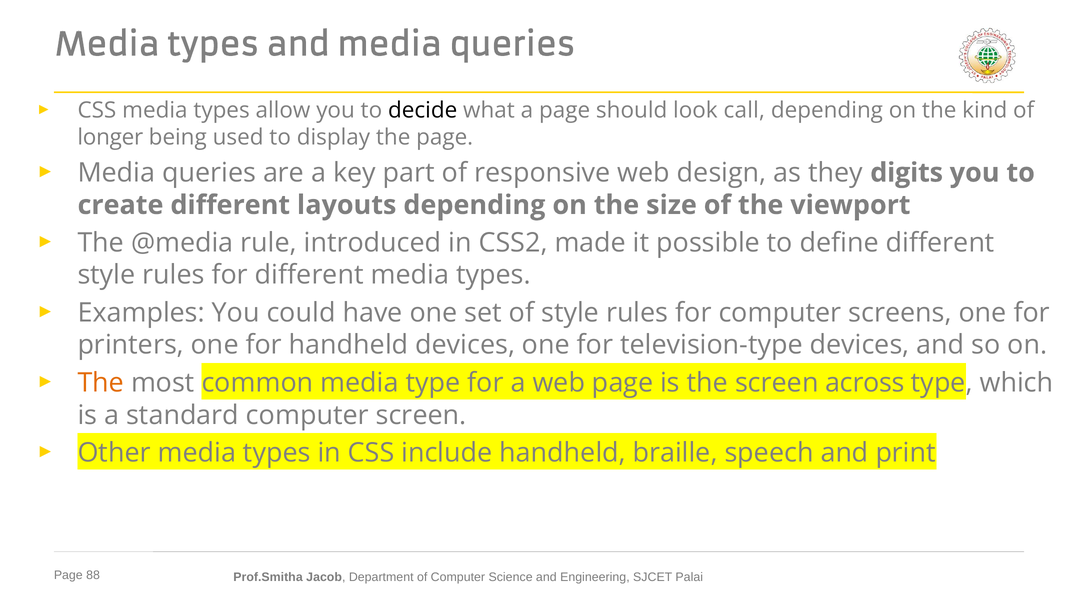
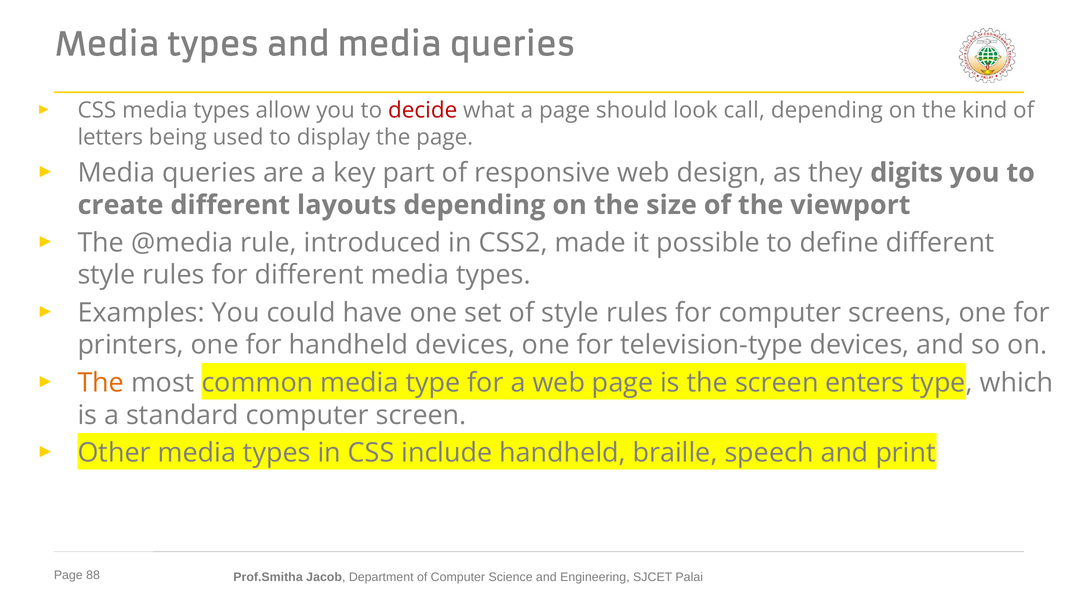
decide colour: black -> red
longer: longer -> letters
across: across -> enters
